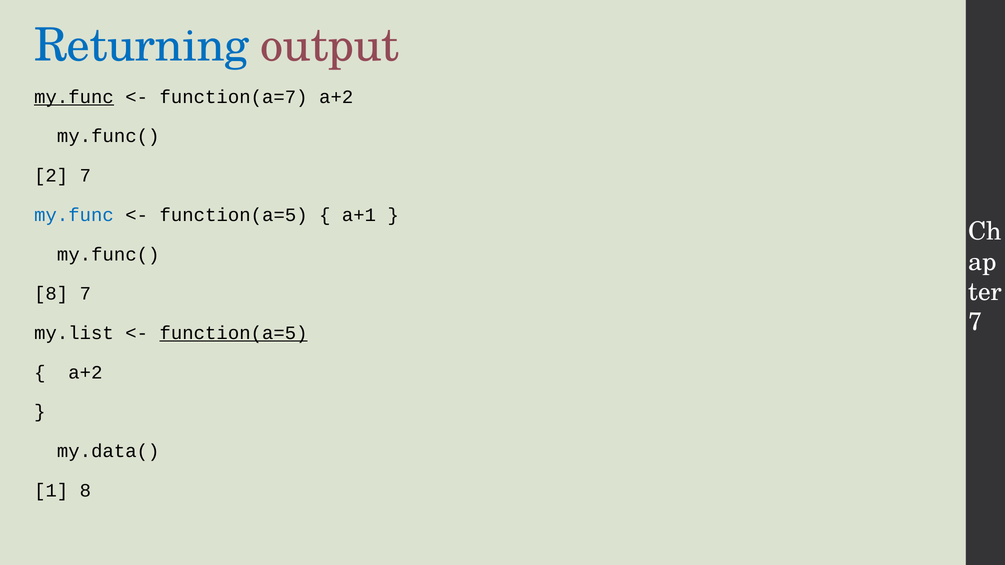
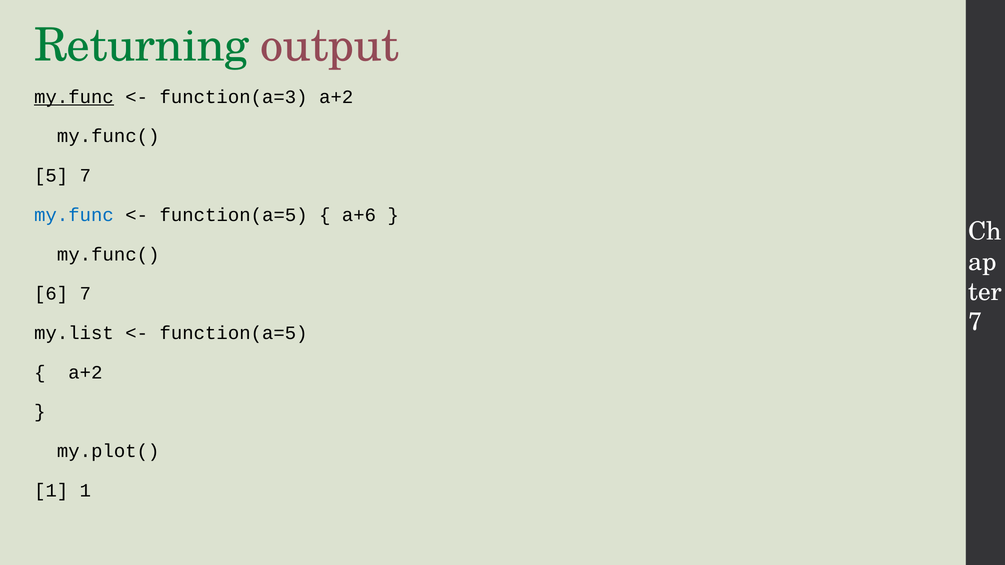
Returning colour: blue -> green
function(a=7: function(a=7 -> function(a=3
2: 2 -> 5
a+1: a+1 -> a+6
8 at (51, 294): 8 -> 6
function(a=5 at (234, 333) underline: present -> none
my.data(: my.data( -> my.plot(
1 8: 8 -> 1
